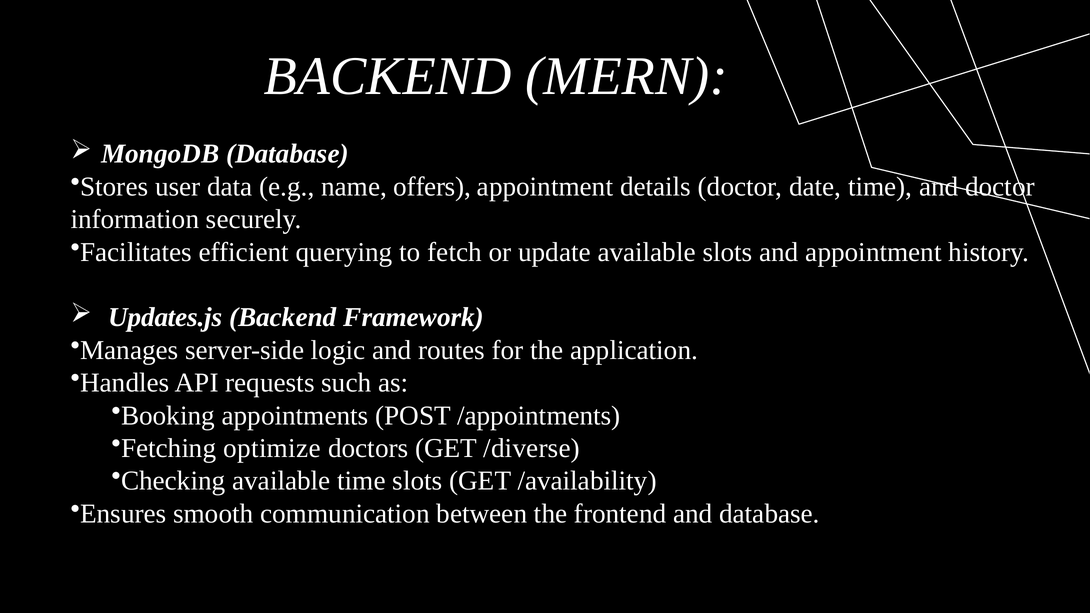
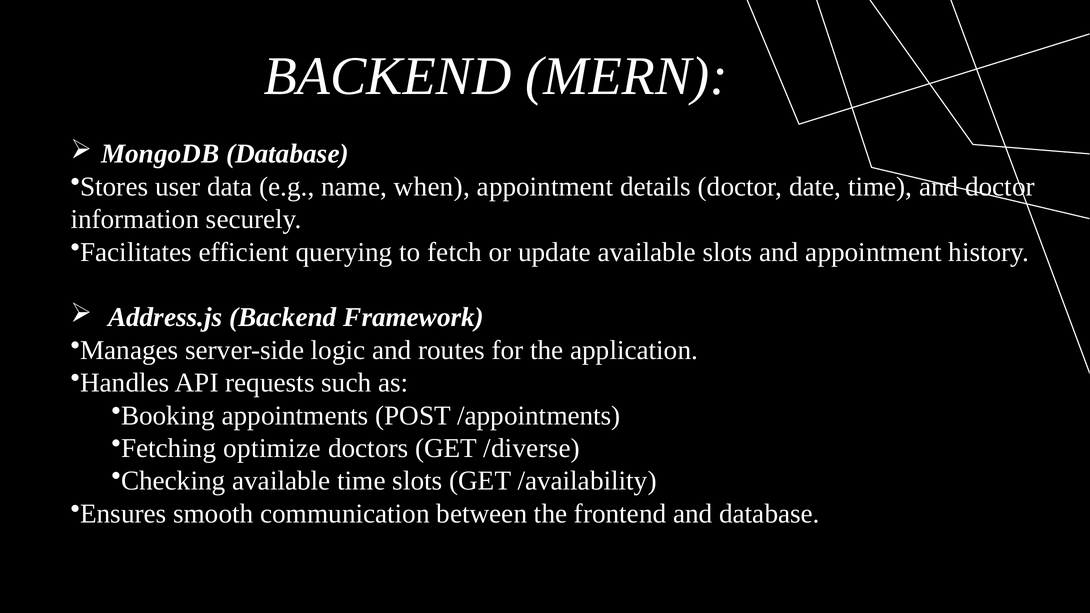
offers: offers -> when
Updates.js: Updates.js -> Address.js
